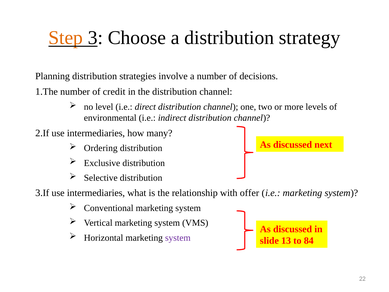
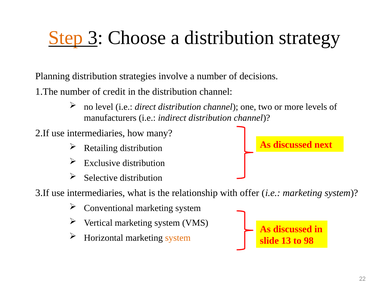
environmental: environmental -> manufacturers
Ordering: Ordering -> Retailing
system at (178, 238) colour: purple -> orange
84: 84 -> 98
